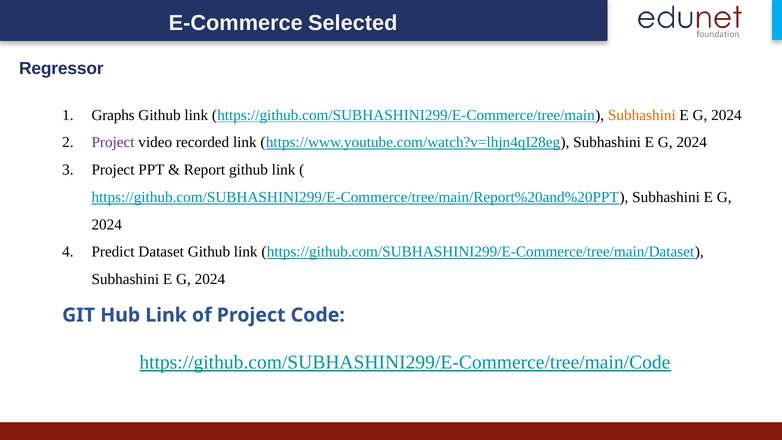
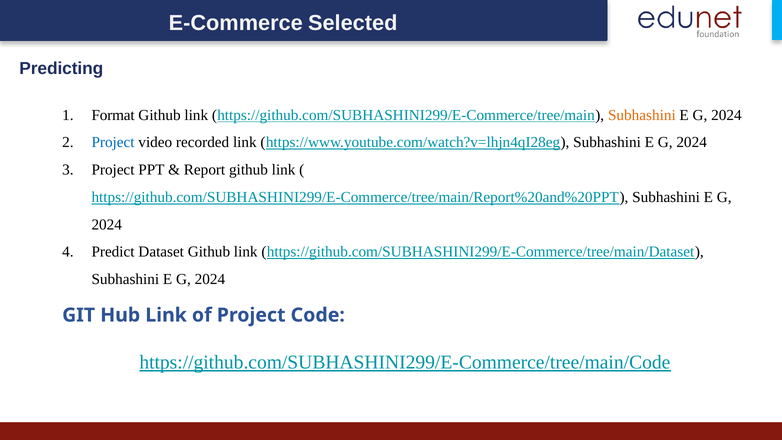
Regressor: Regressor -> Predicting
Graphs: Graphs -> Format
Project at (113, 142) colour: purple -> blue
